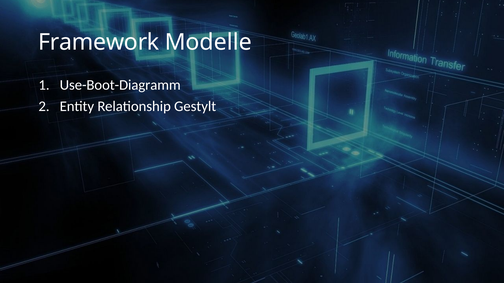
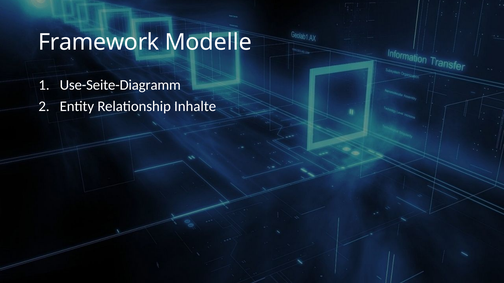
Use-Boot-Diagramm: Use-Boot-Diagramm -> Use-Seite-Diagramm
Gestylt: Gestylt -> Inhalte
